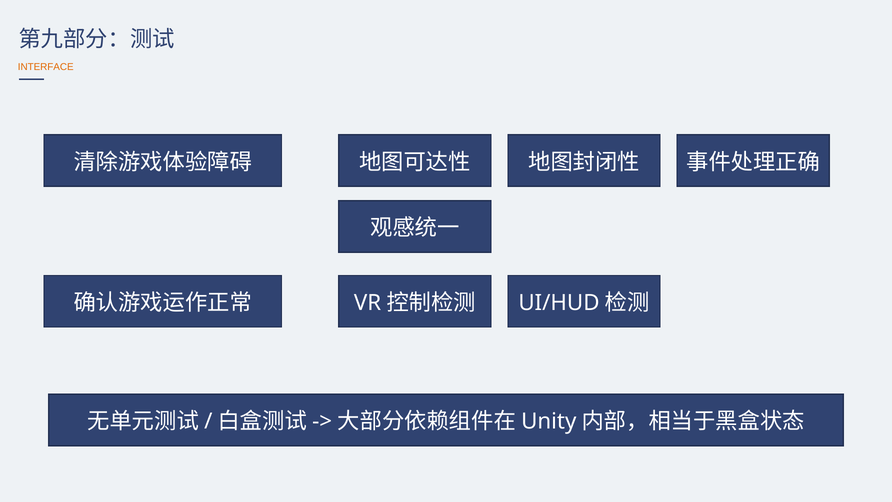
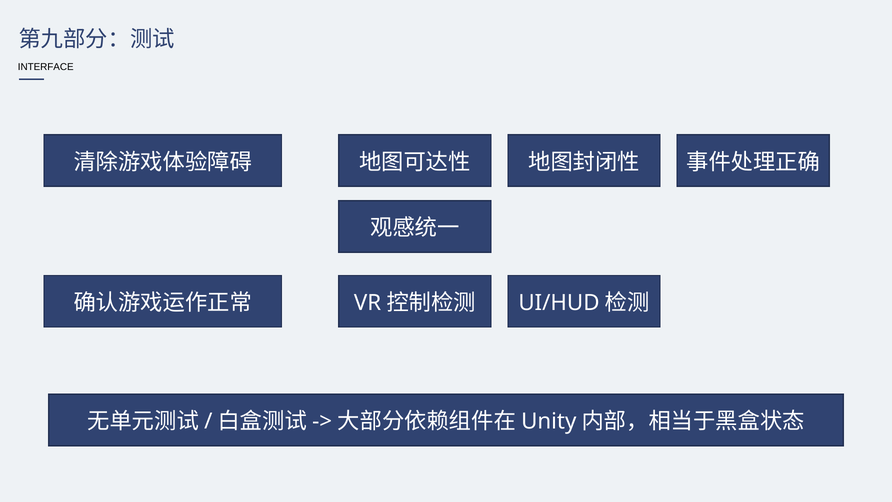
INTERFACE colour: orange -> black
